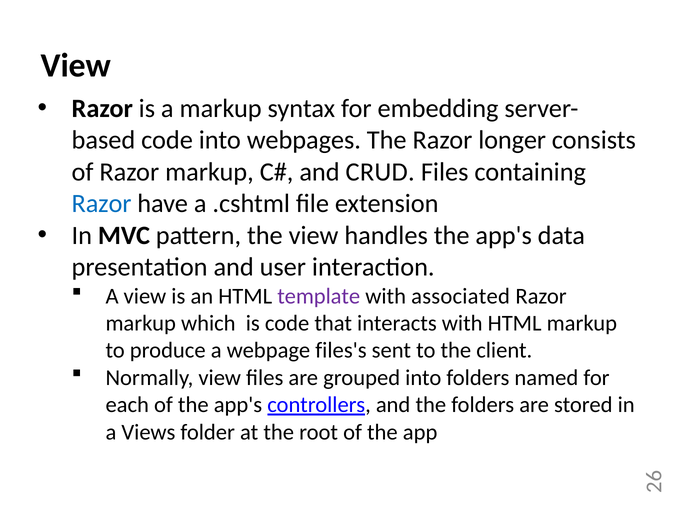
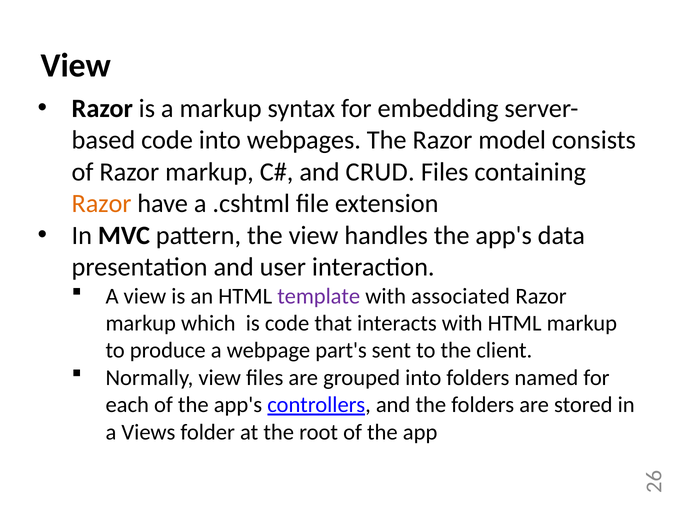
longer: longer -> model
Razor at (102, 203) colour: blue -> orange
files's: files's -> part's
